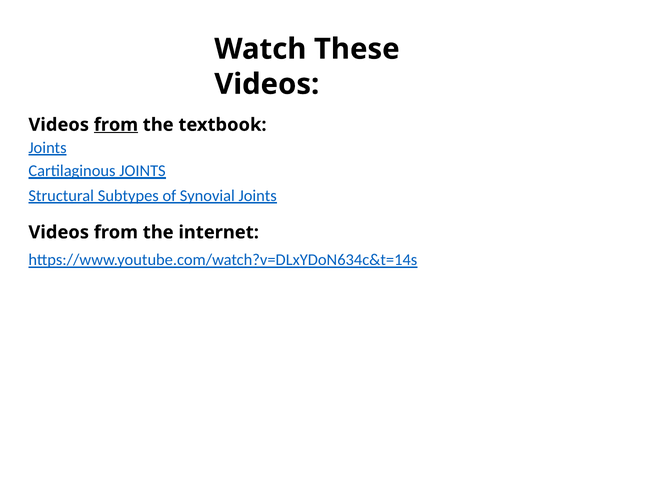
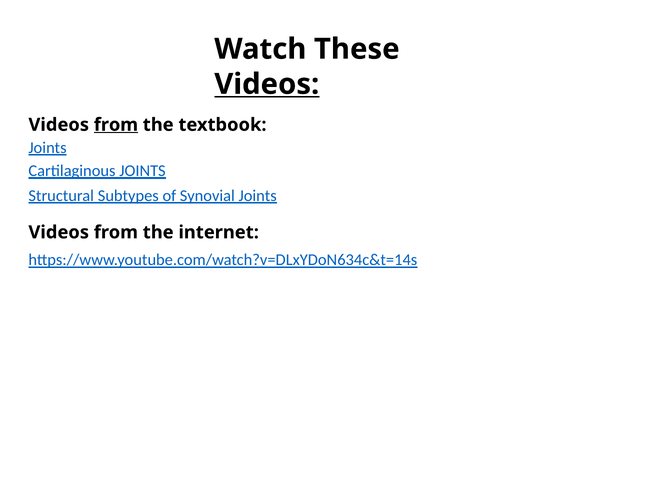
Videos at (267, 84) underline: none -> present
